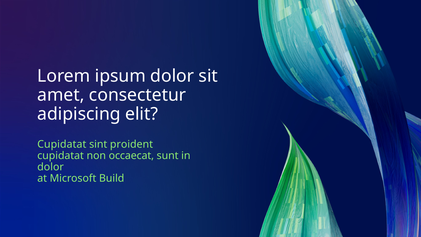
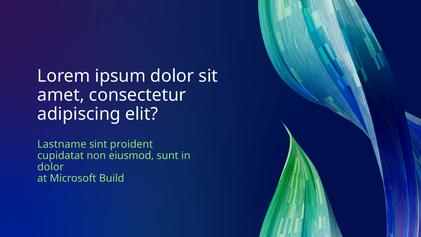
Cupidatat at (62, 144): Cupidatat -> Lastname
occaecat: occaecat -> eiusmod
